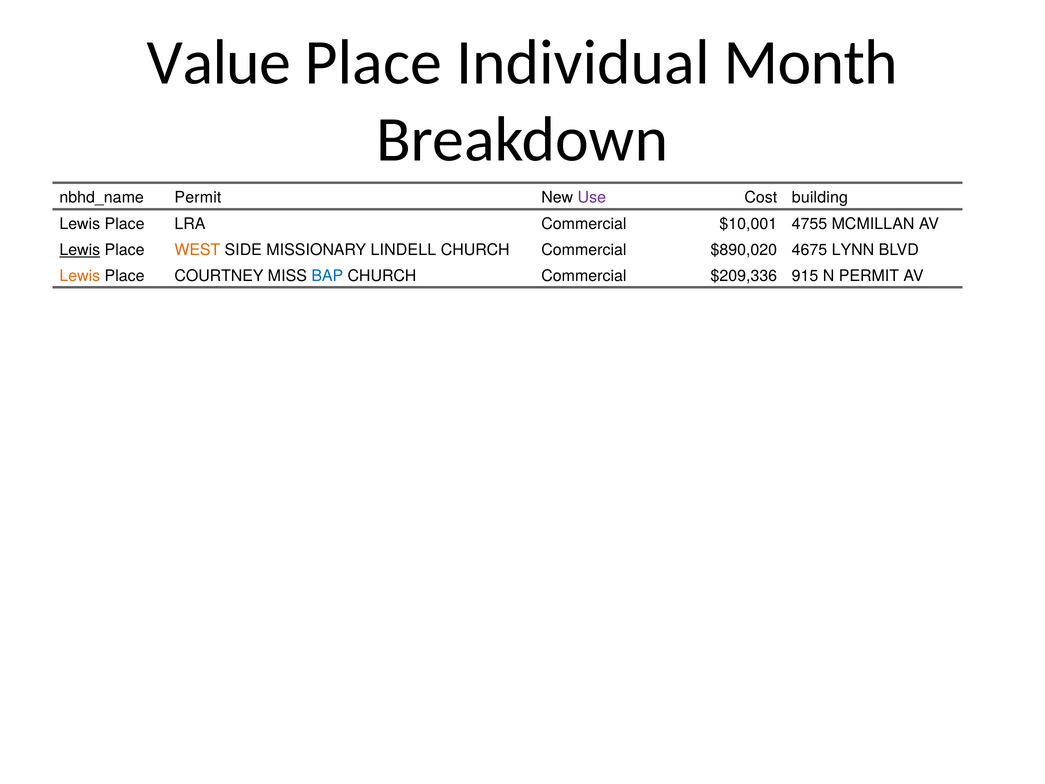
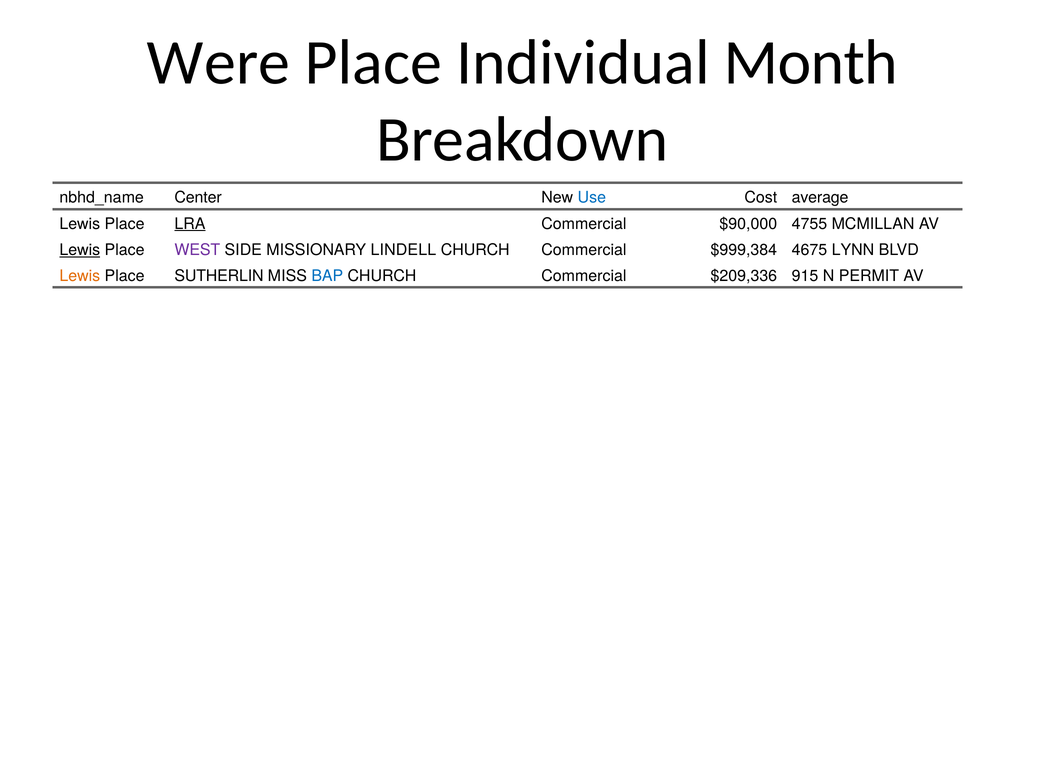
Value: Value -> Were
Permit at (198, 198): Permit -> Center
Use colour: purple -> blue
building: building -> average
LRA underline: none -> present
$10,001: $10,001 -> $90,000
WEST colour: orange -> purple
$890,020: $890,020 -> $999,384
COURTNEY: COURTNEY -> SUTHERLIN
